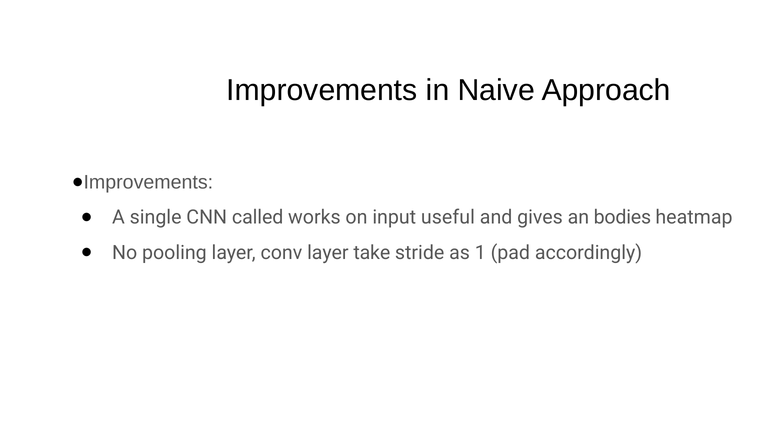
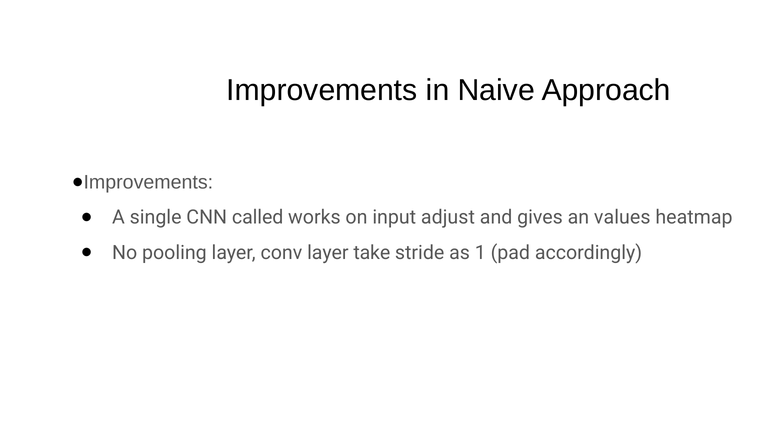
useful: useful -> adjust
bodies: bodies -> values
